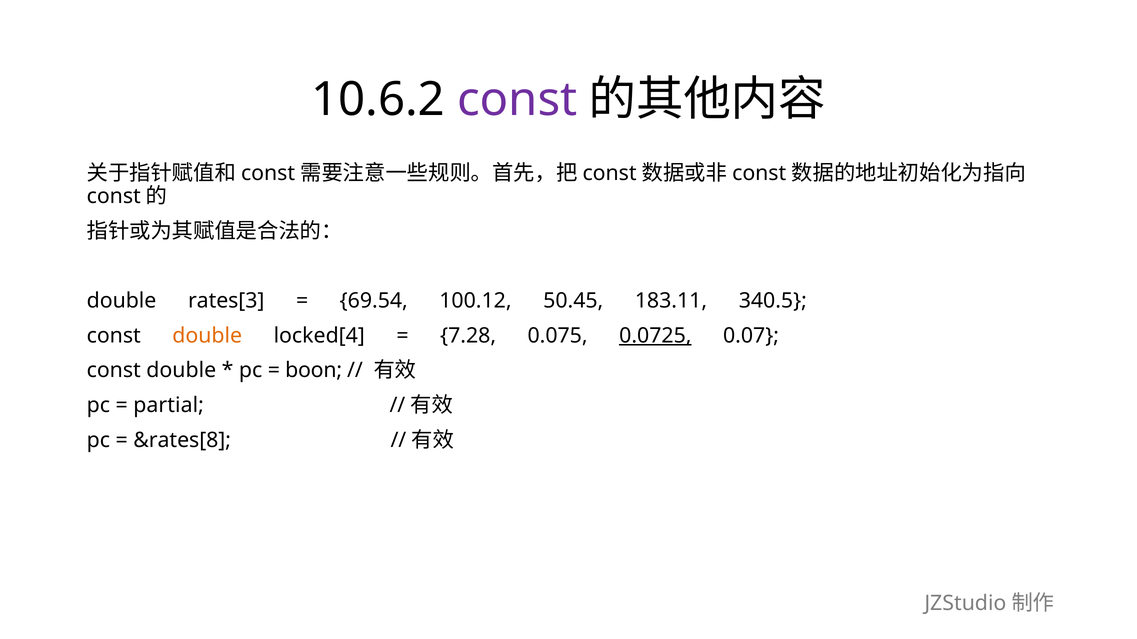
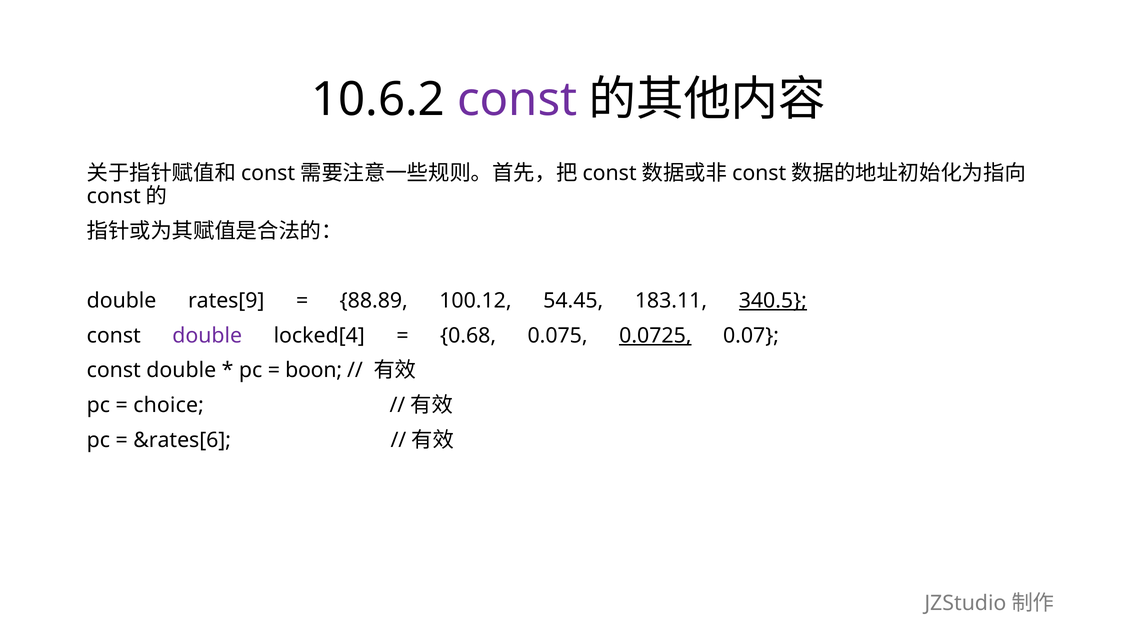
rates[3: rates[3 -> rates[9
69.54: 69.54 -> 88.89
50.45: 50.45 -> 54.45
340.5 underline: none -> present
double at (207, 336) colour: orange -> purple
7.28: 7.28 -> 0.68
partial: partial -> choice
&rates[8: &rates[8 -> &rates[6
